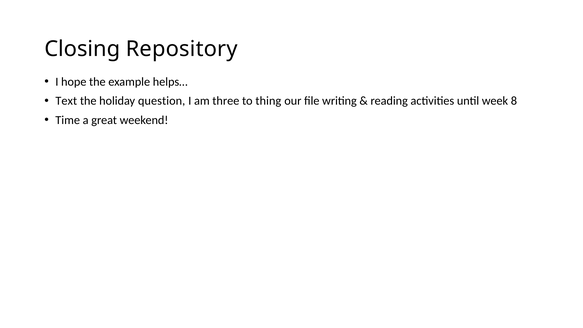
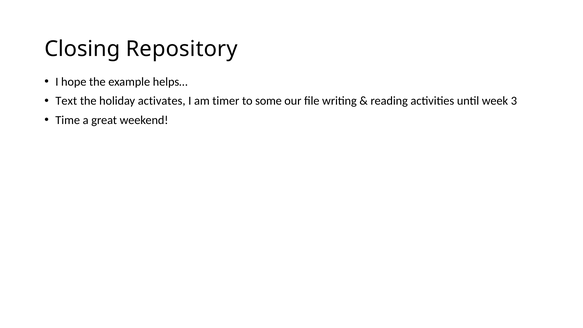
question: question -> activates
three: three -> timer
thing: thing -> some
8: 8 -> 3
